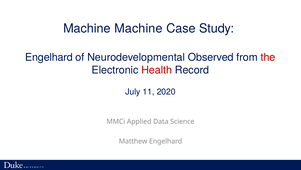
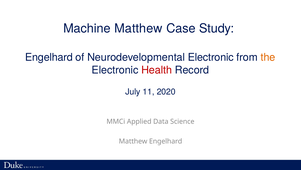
Machine Machine: Machine -> Matthew
Neurodevelopmental Observed: Observed -> Electronic
the colour: red -> orange
